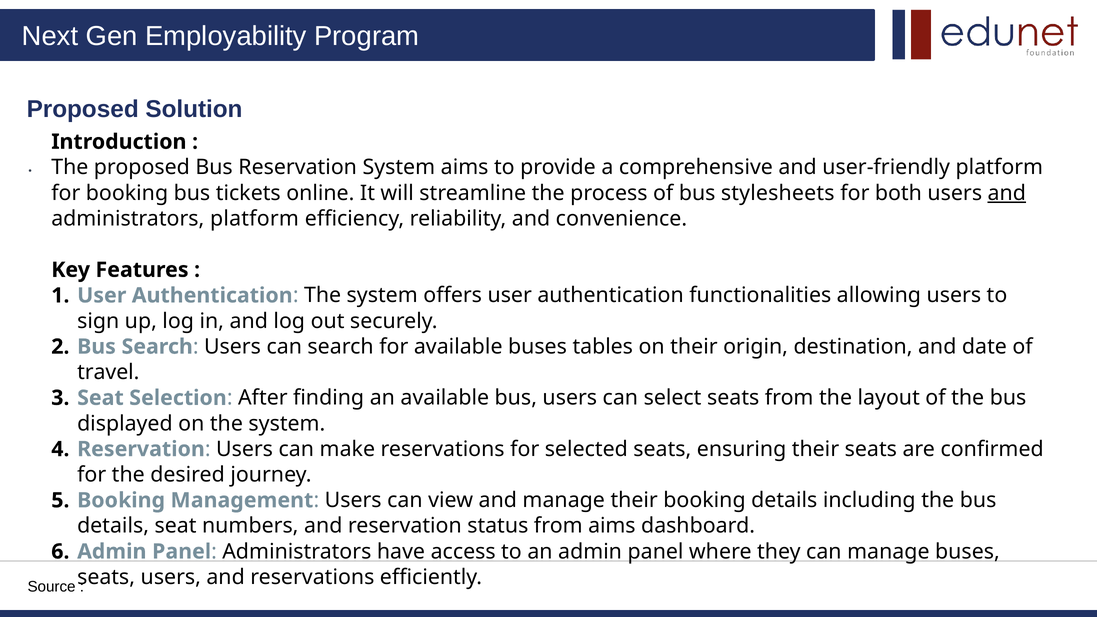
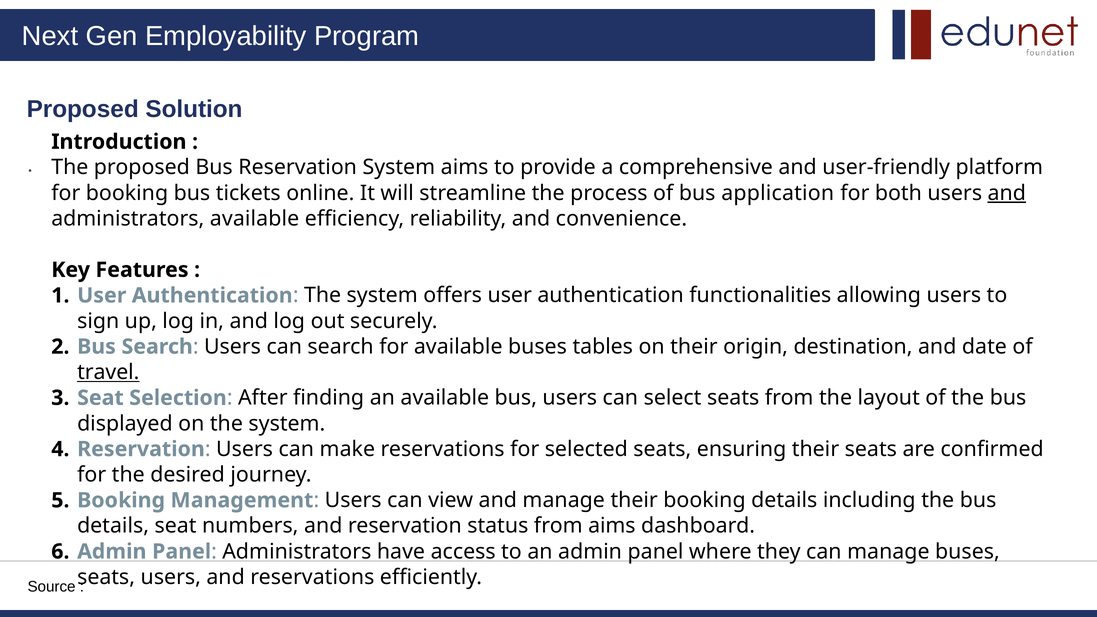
stylesheets: stylesheets -> application
administrators platform: platform -> available
travel underline: none -> present
